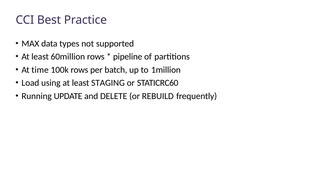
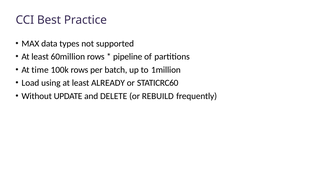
STAGING: STAGING -> ALREADY
Running: Running -> Without
